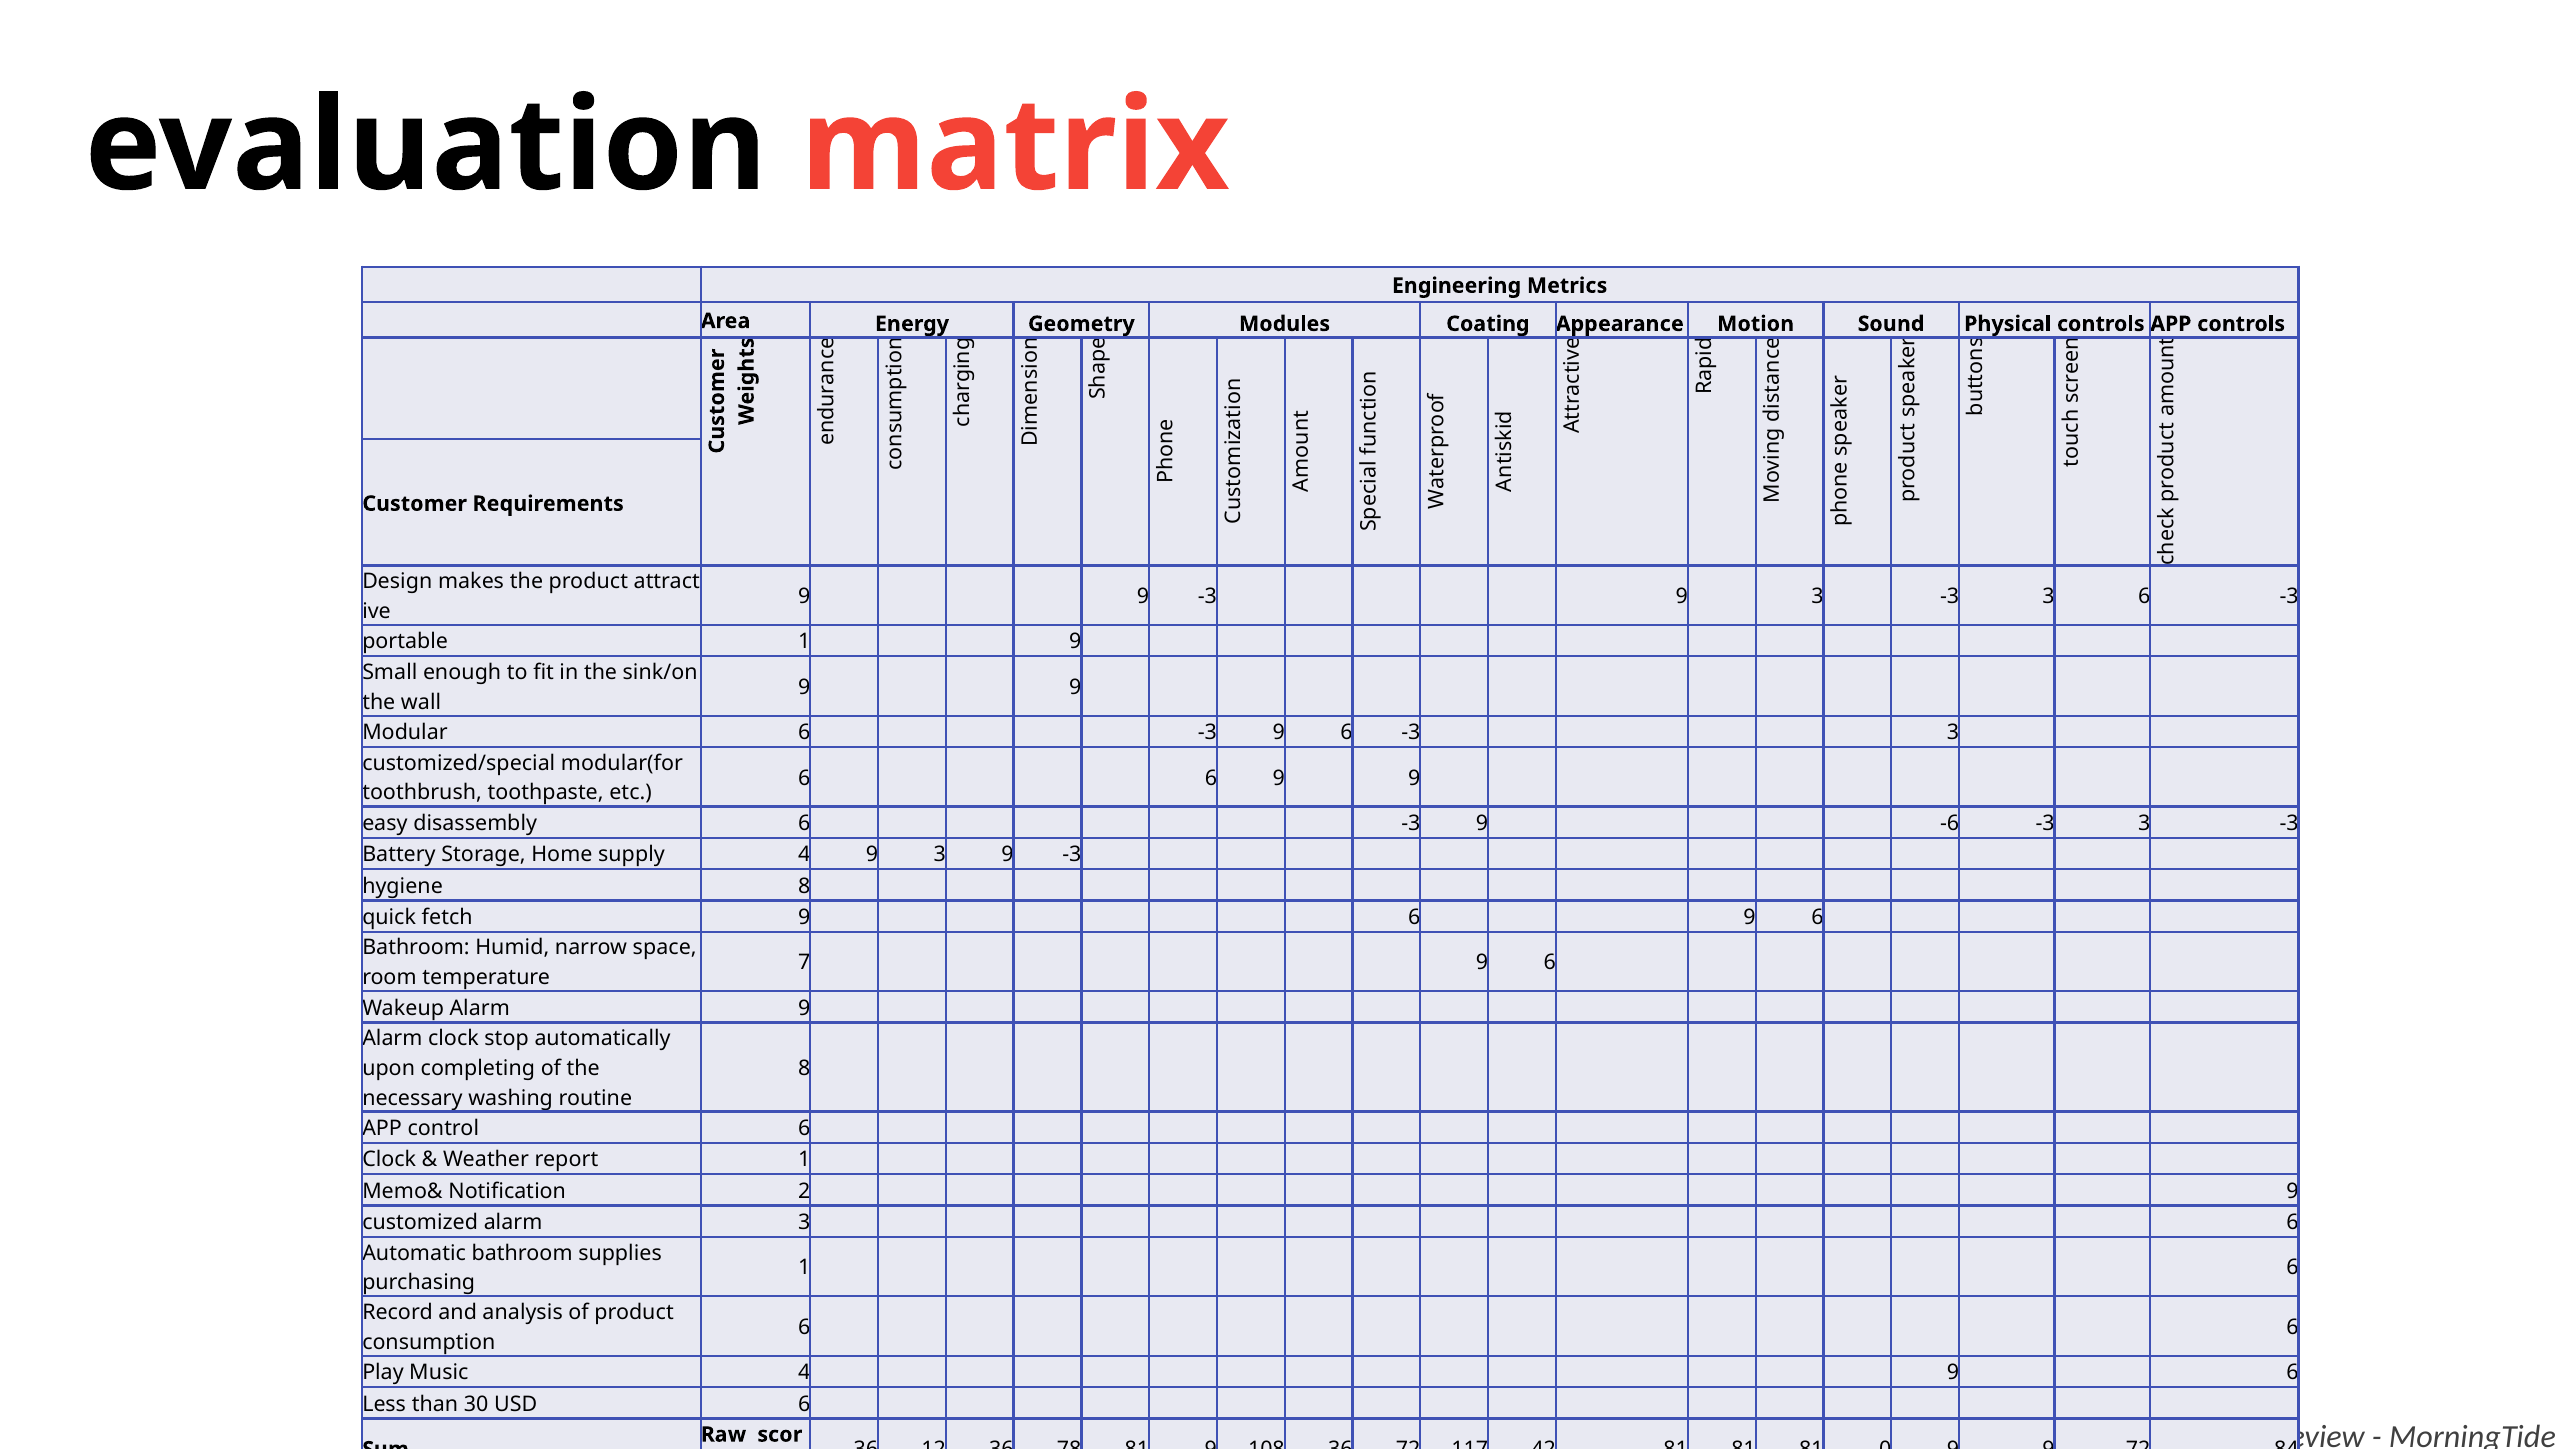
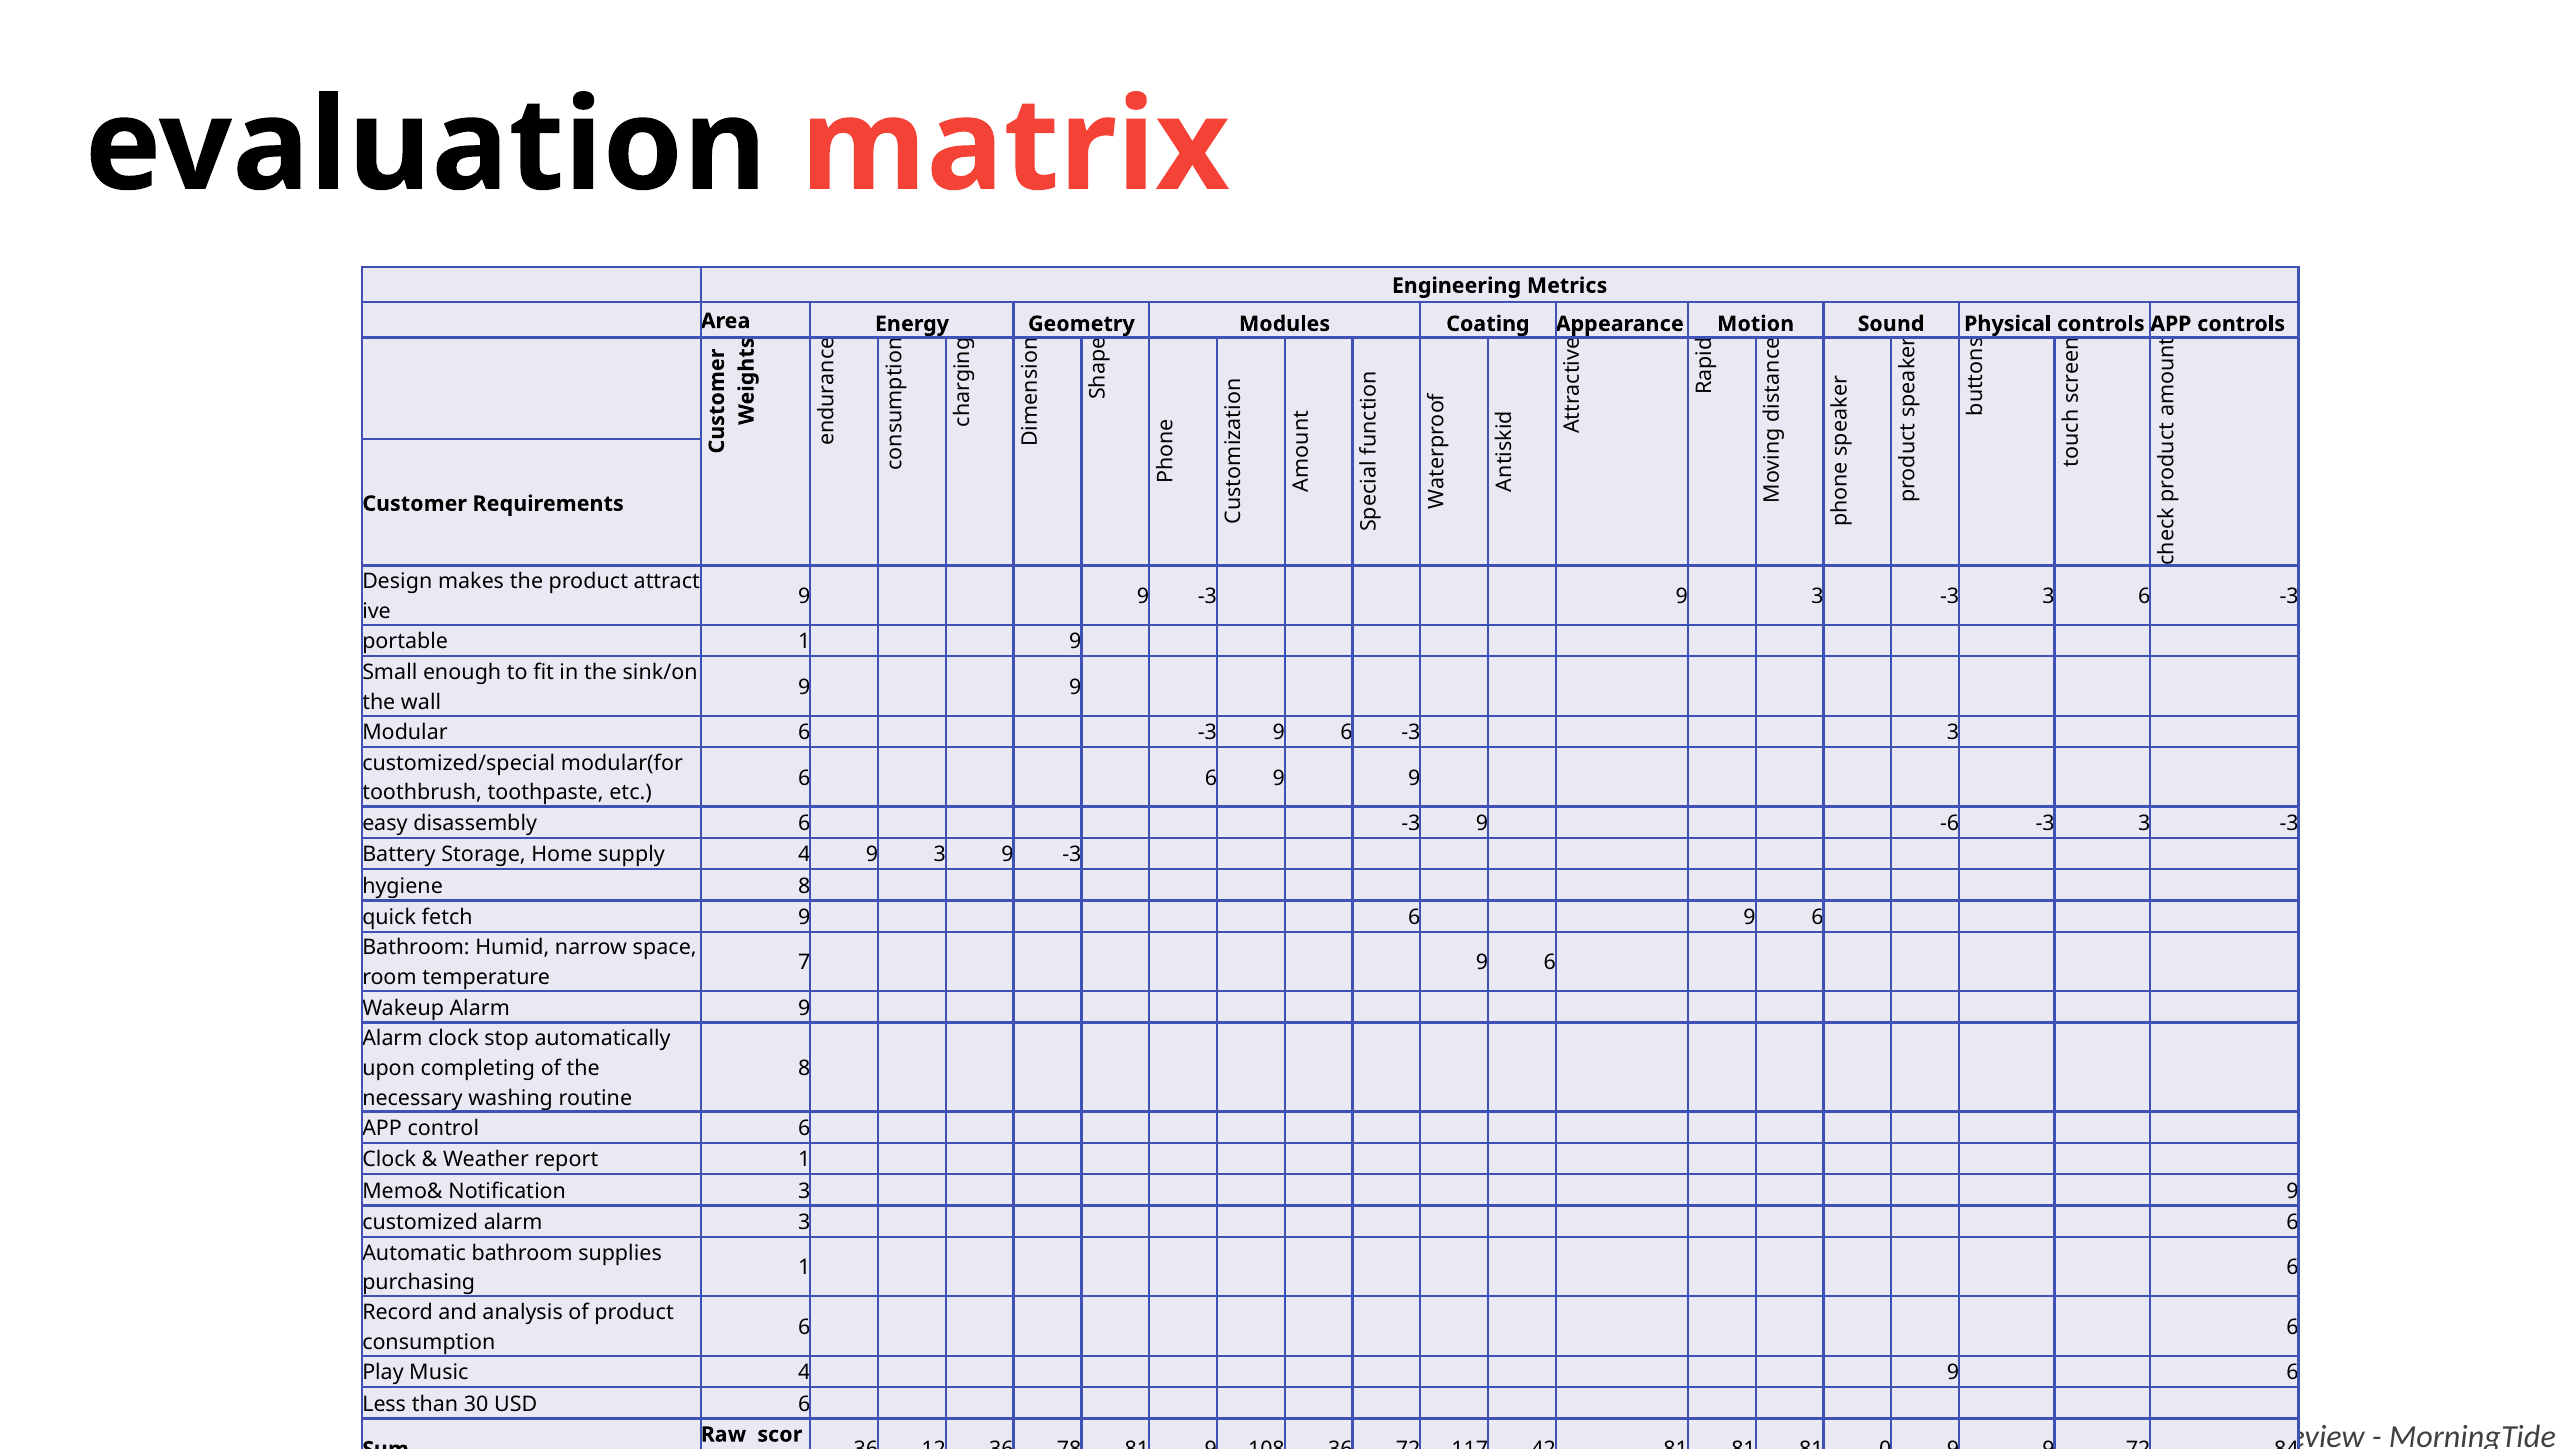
Notification 2: 2 -> 3
